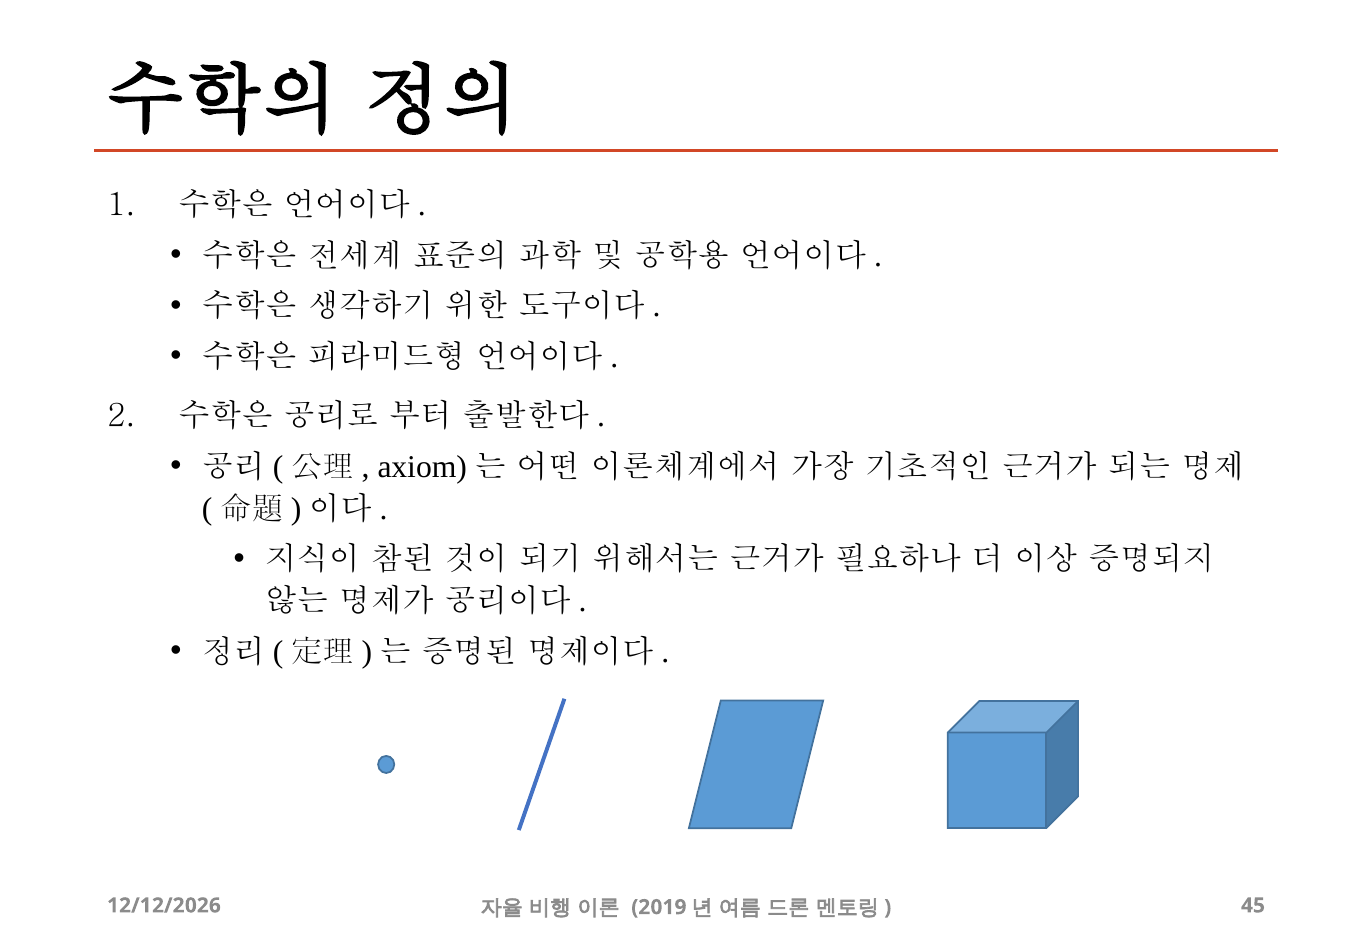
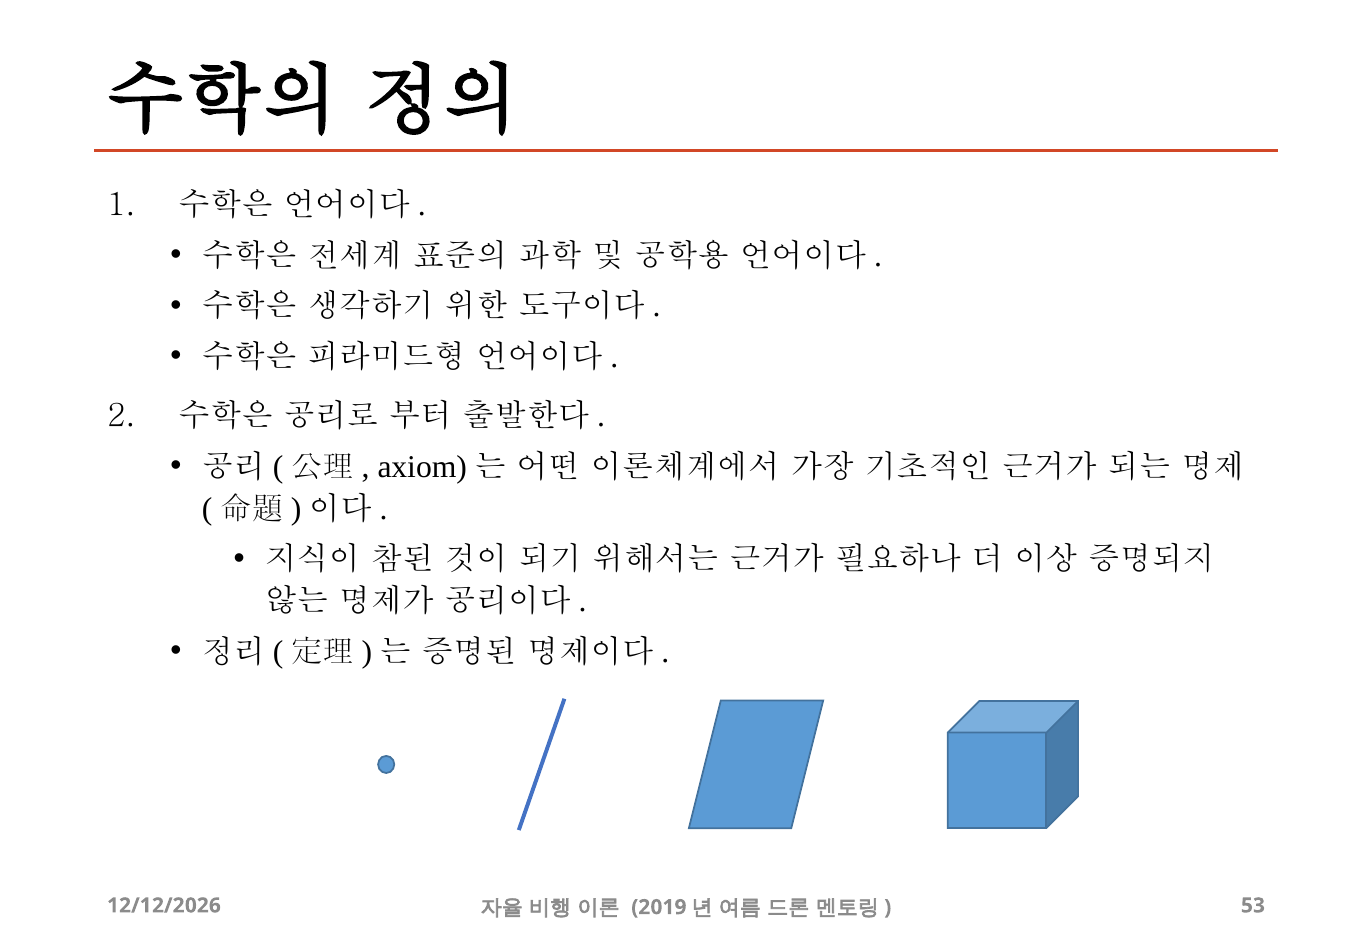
45: 45 -> 53
